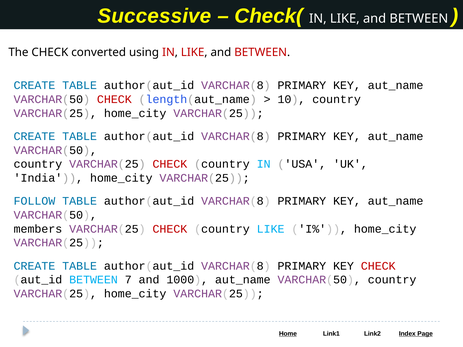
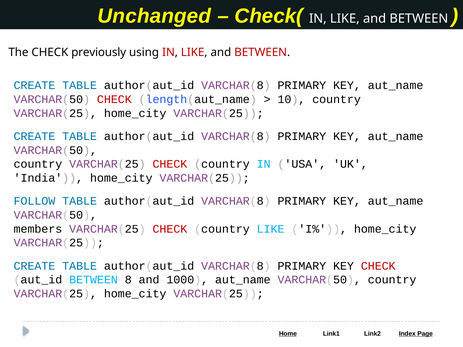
Successive: Successive -> Unchanged
converted: converted -> previously
7: 7 -> 8
